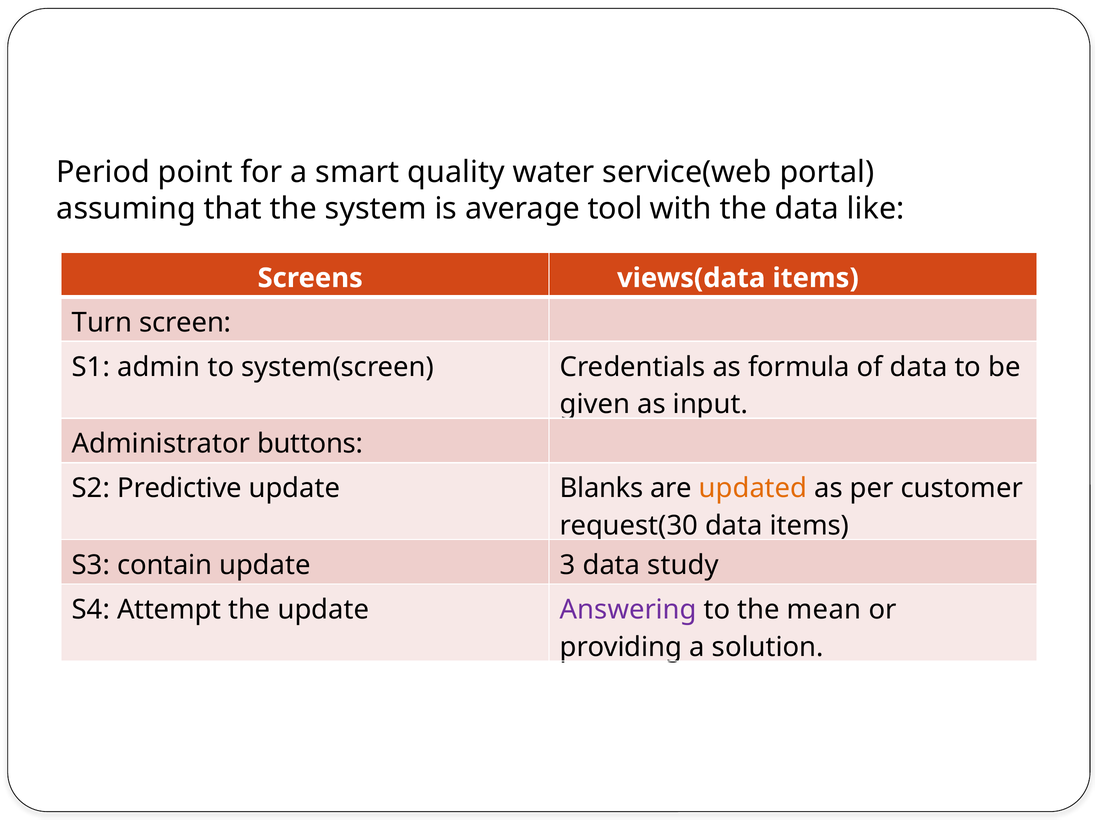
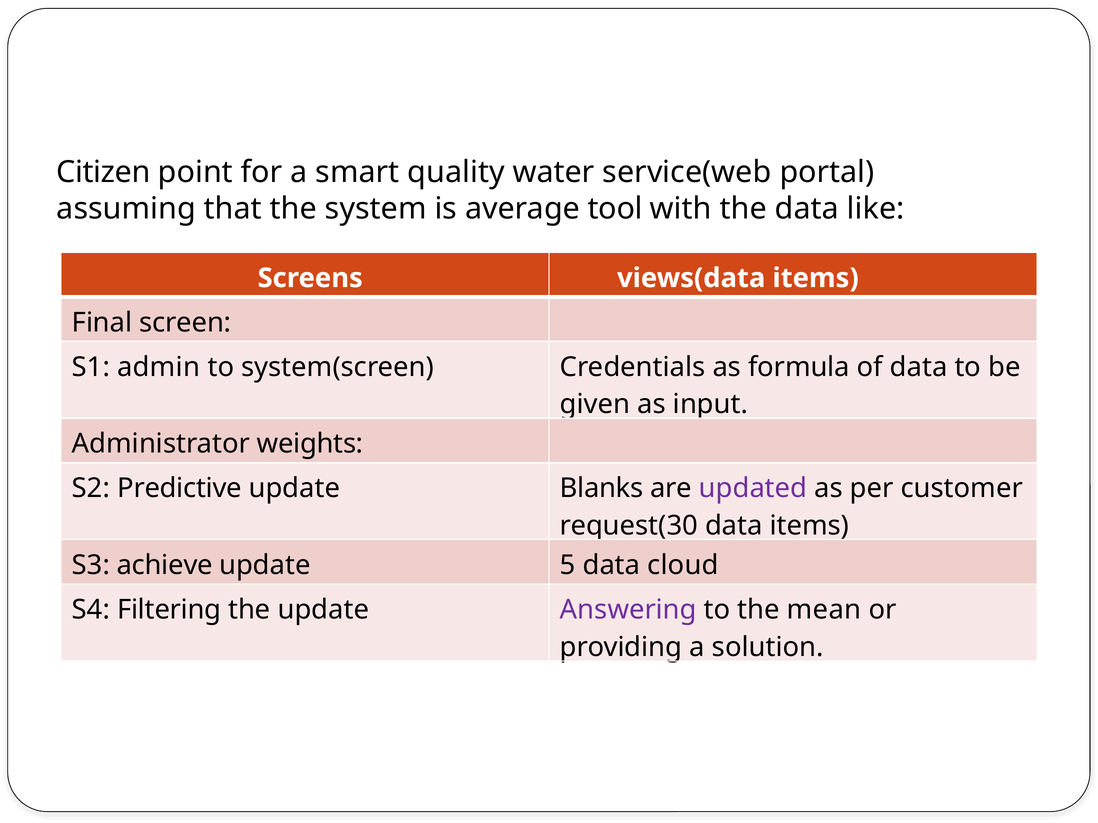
Period: Period -> Citizen
Turn: Turn -> Final
buttons: buttons -> weights
updated colour: orange -> purple
contain: contain -> achieve
3: 3 -> 5
study: study -> cloud
Attempt: Attempt -> Filtering
